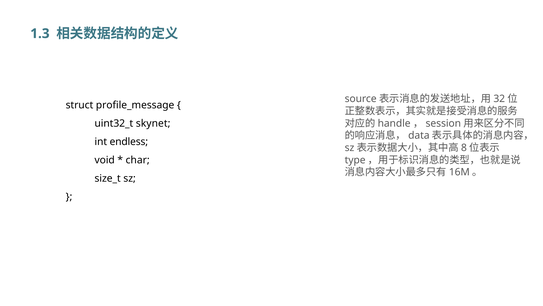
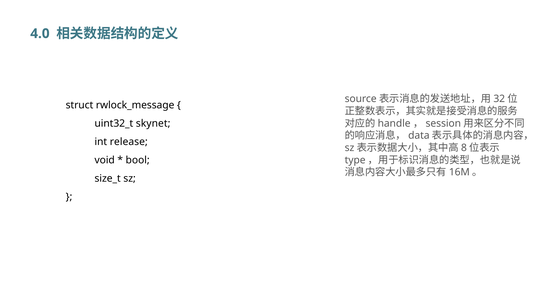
1.3: 1.3 -> 4.0
profile_message: profile_message -> rwlock_message
endless: endless -> release
char: char -> bool
